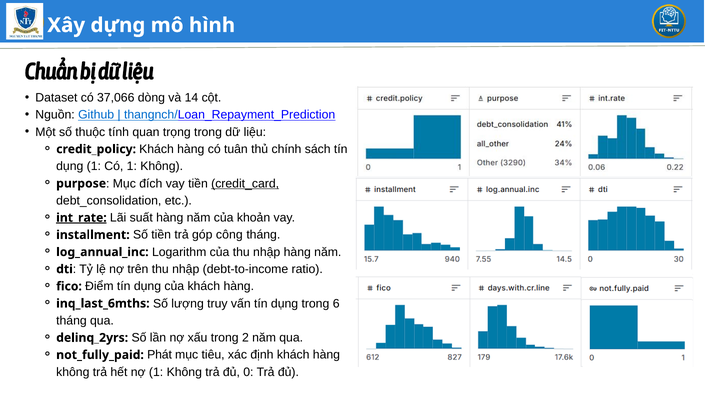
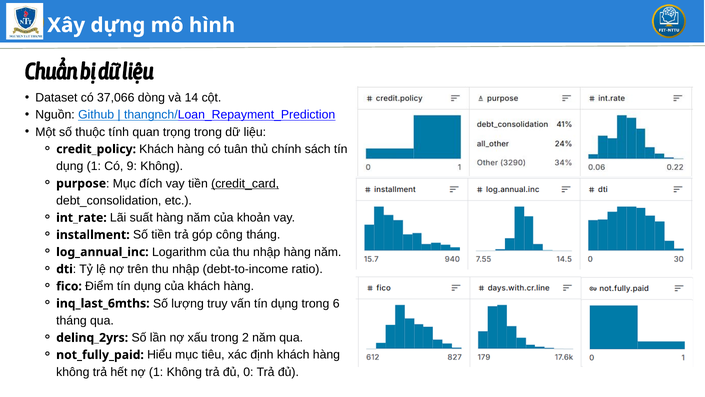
Có 1: 1 -> 9
int_rate underline: present -> none
Phát: Phát -> Hiểu
